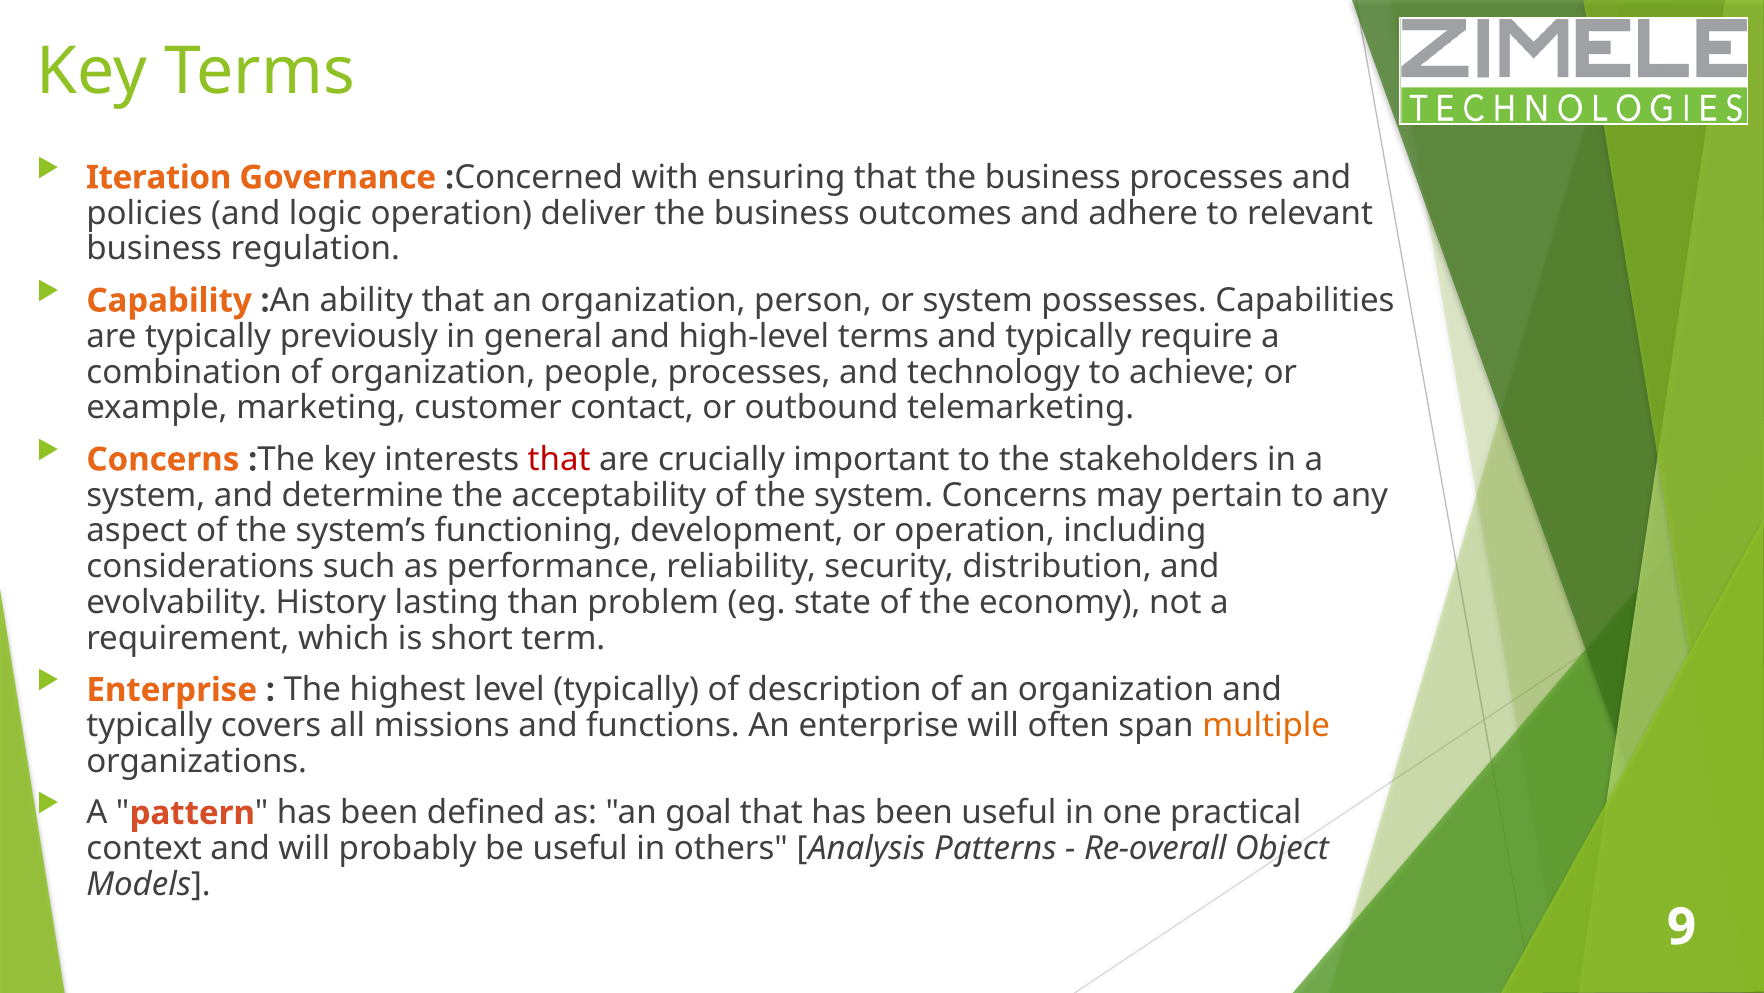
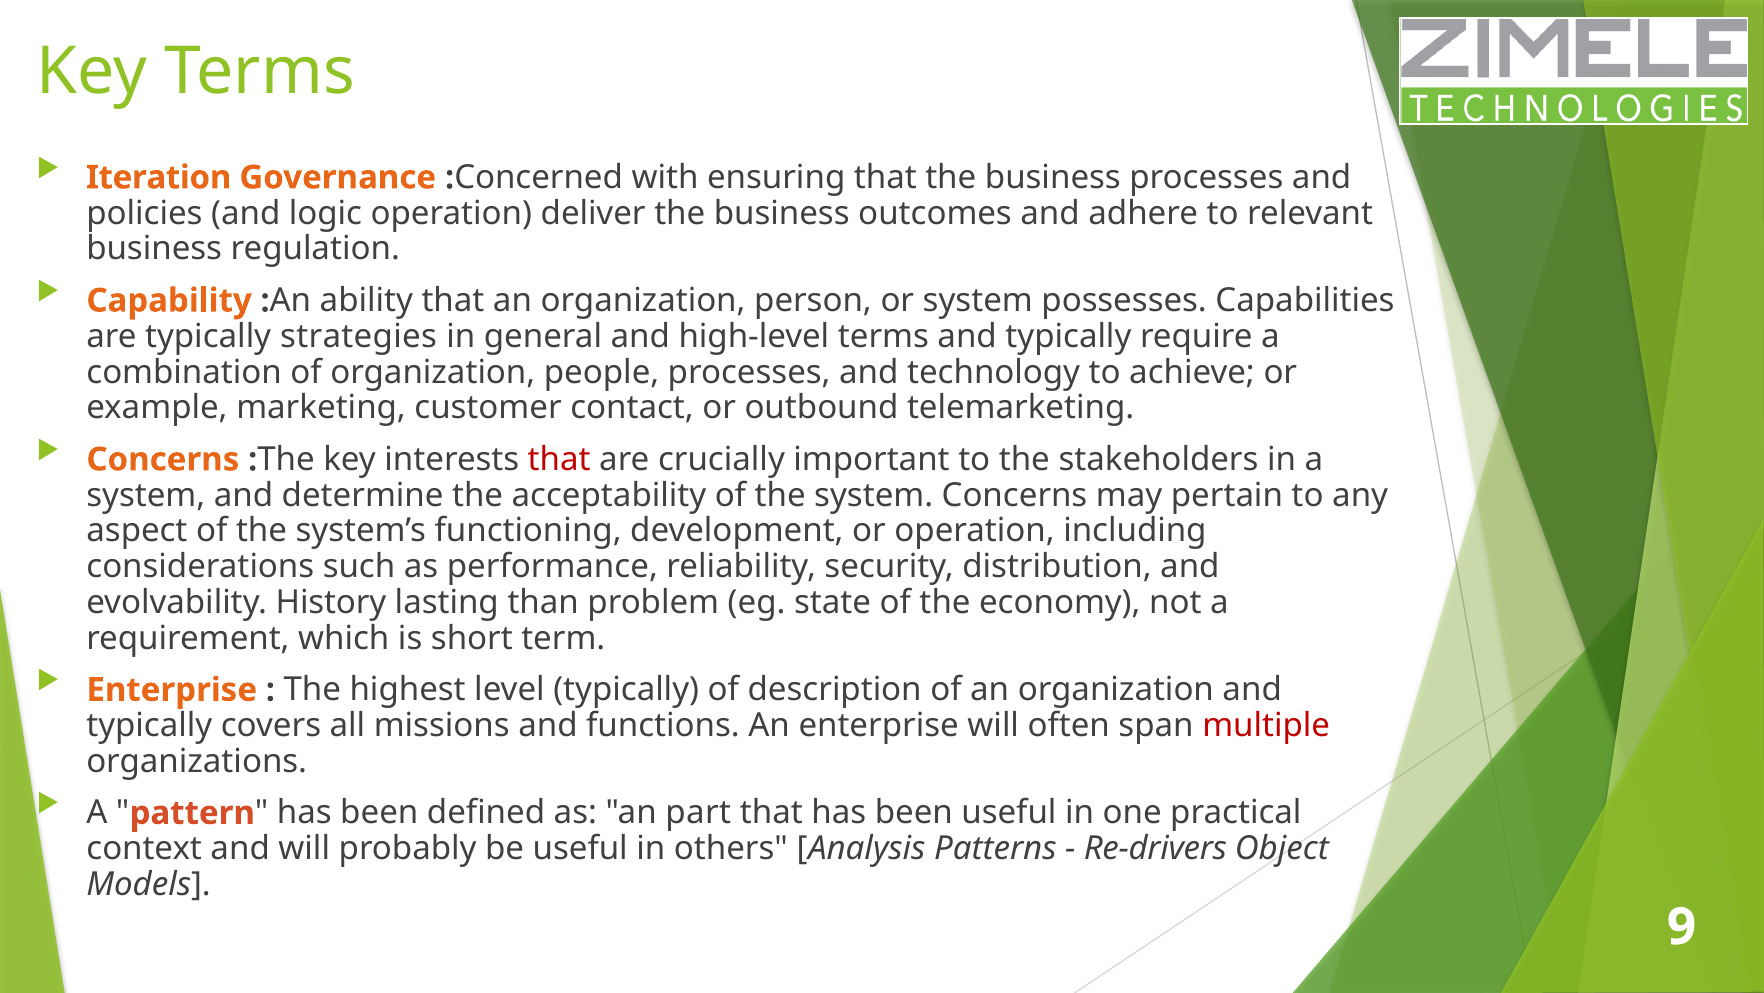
previously: previously -> strategies
multiple colour: orange -> red
goal: goal -> part
Re-overall: Re-overall -> Re-drivers
